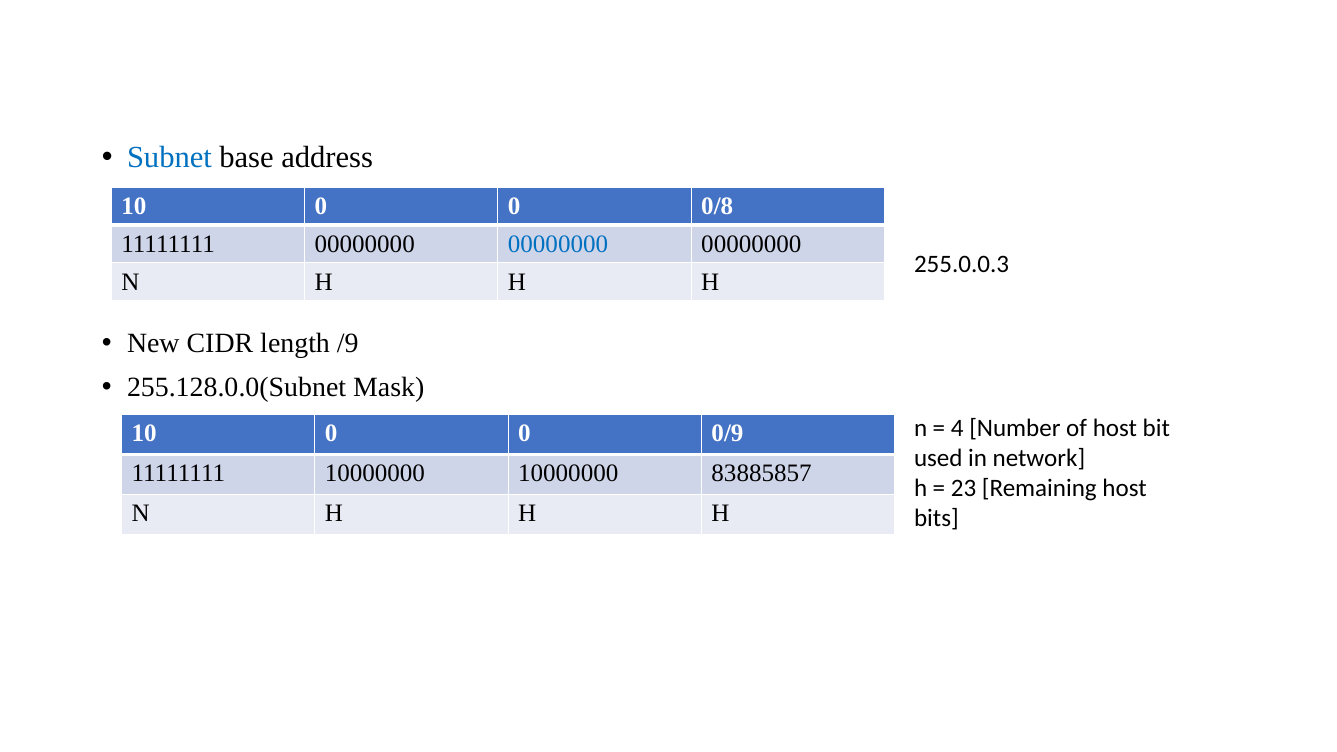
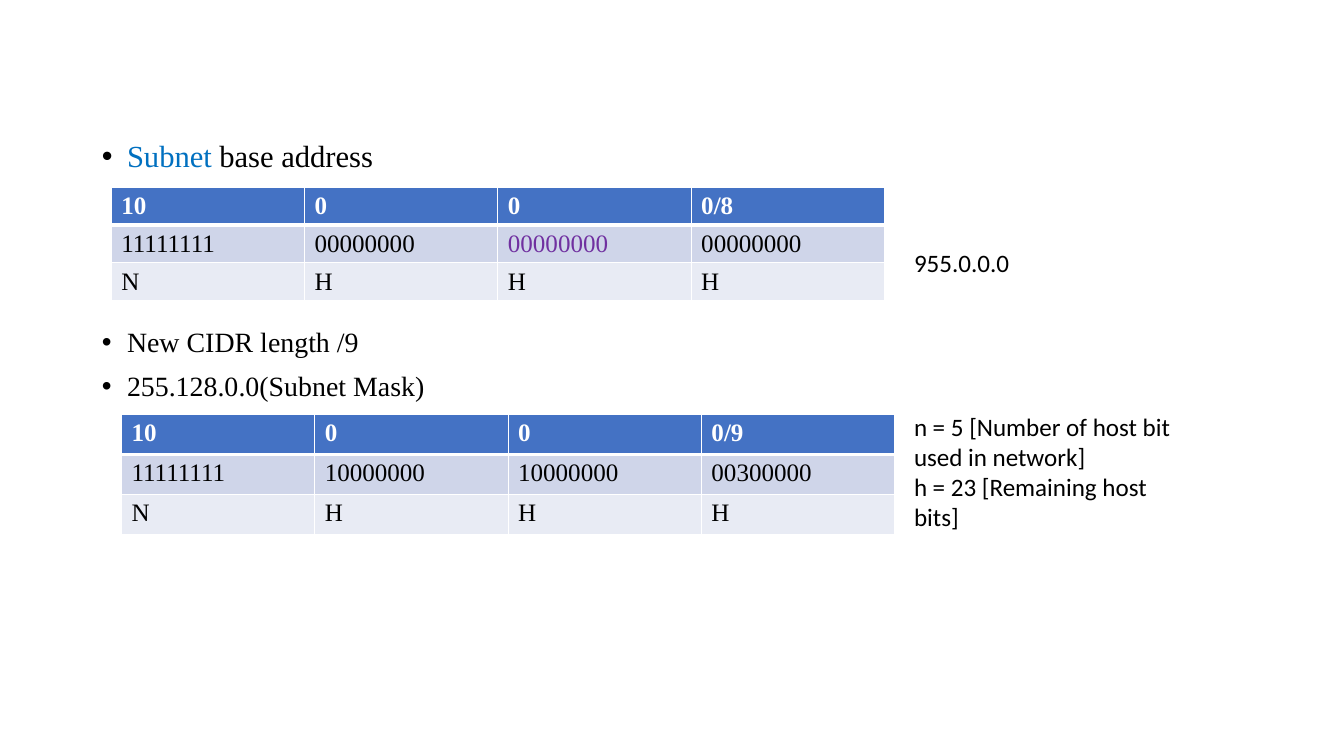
00000000 at (558, 244) colour: blue -> purple
255.0.0.3: 255.0.0.3 -> 955.0.0.0
4: 4 -> 5
83885857: 83885857 -> 00300000
